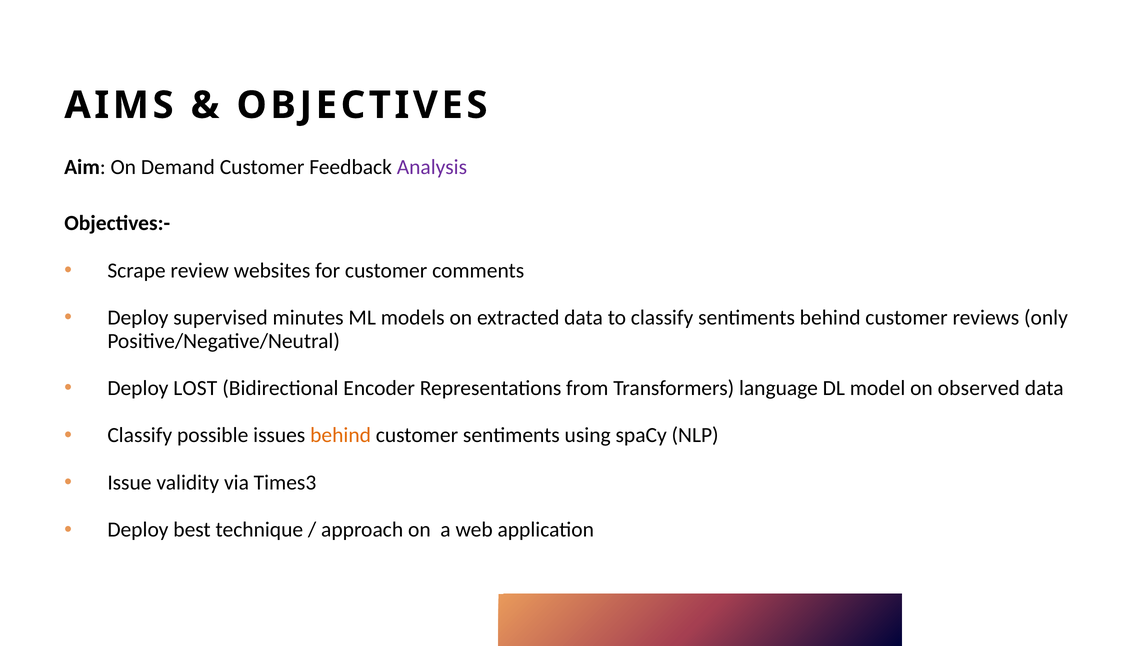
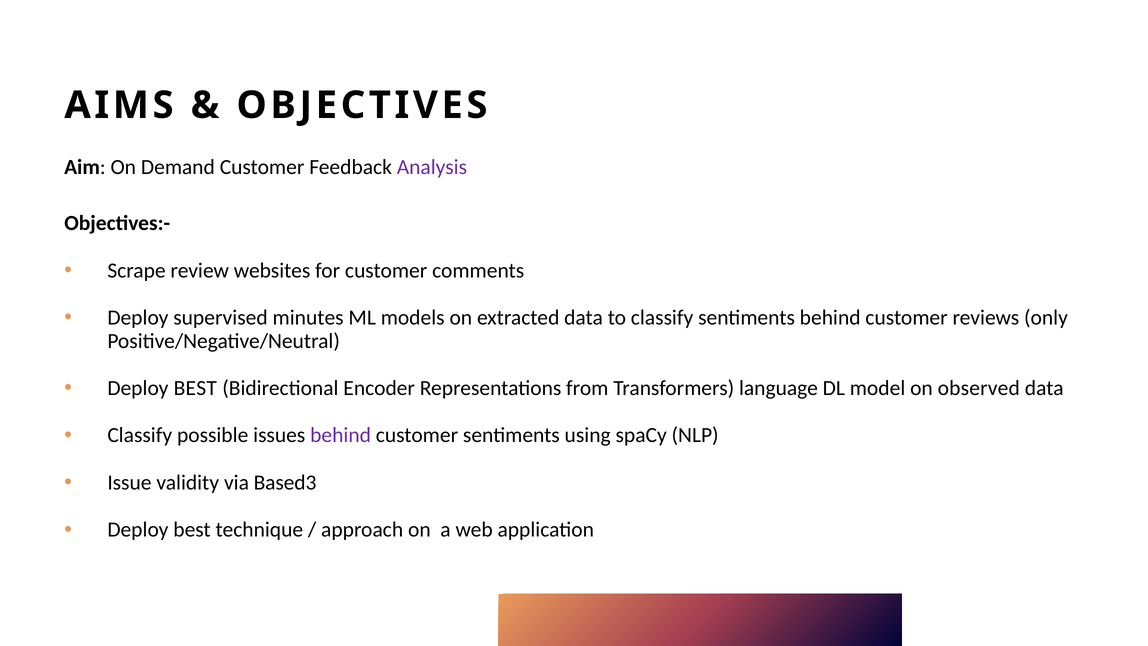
LOST at (195, 388): LOST -> BEST
behind at (341, 435) colour: orange -> purple
Times3: Times3 -> Based3
